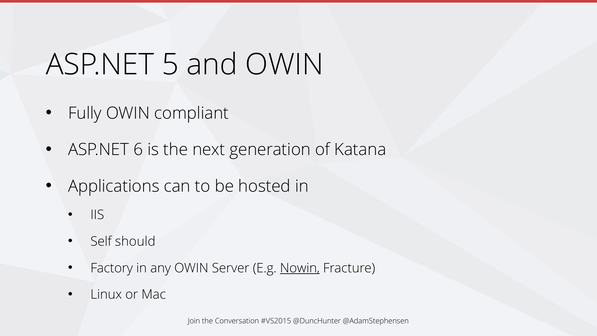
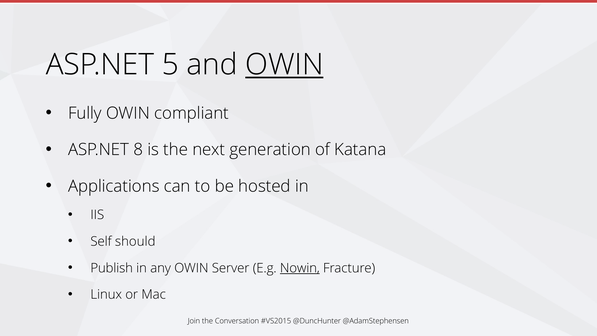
OWIN at (284, 65) underline: none -> present
6: 6 -> 8
Factory: Factory -> Publish
